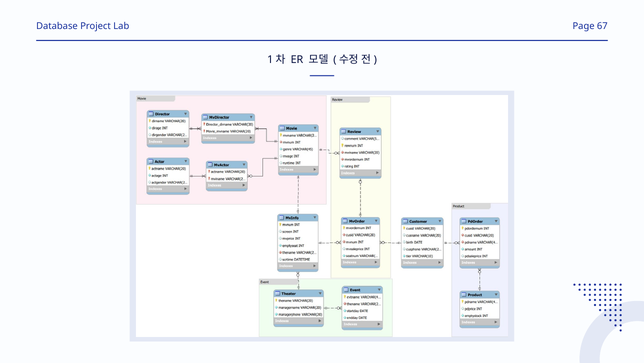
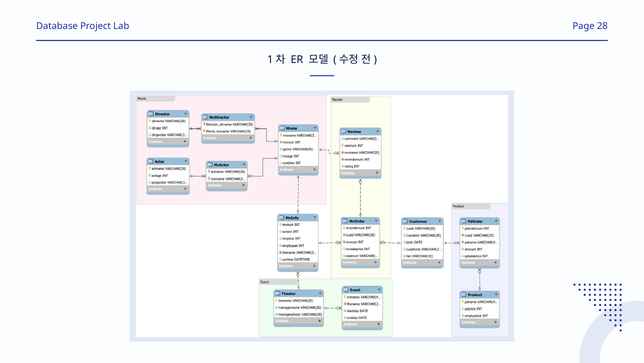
67: 67 -> 28
